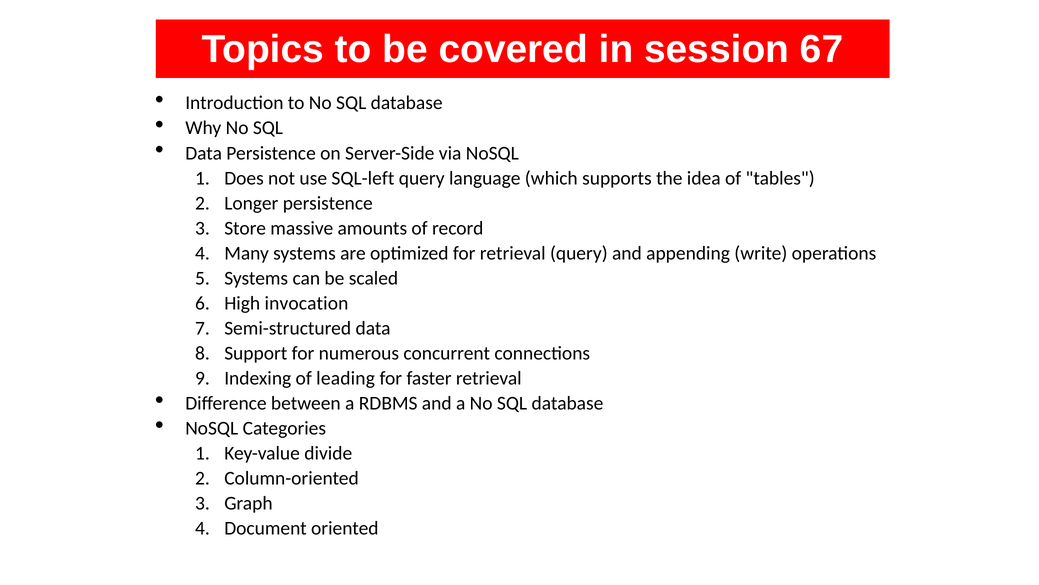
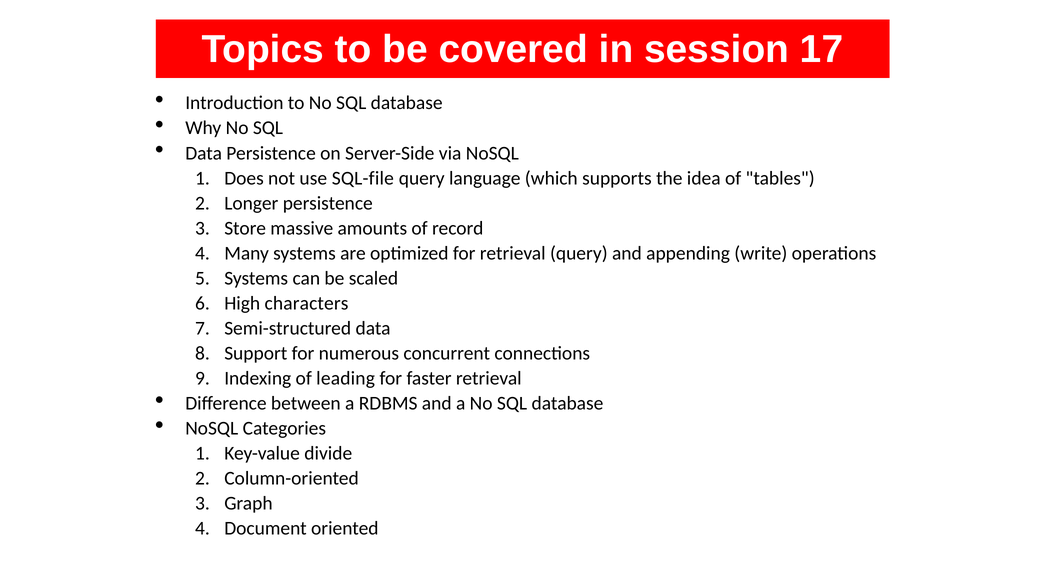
67: 67 -> 17
SQL-left: SQL-left -> SQL-file
invocation: invocation -> characters
